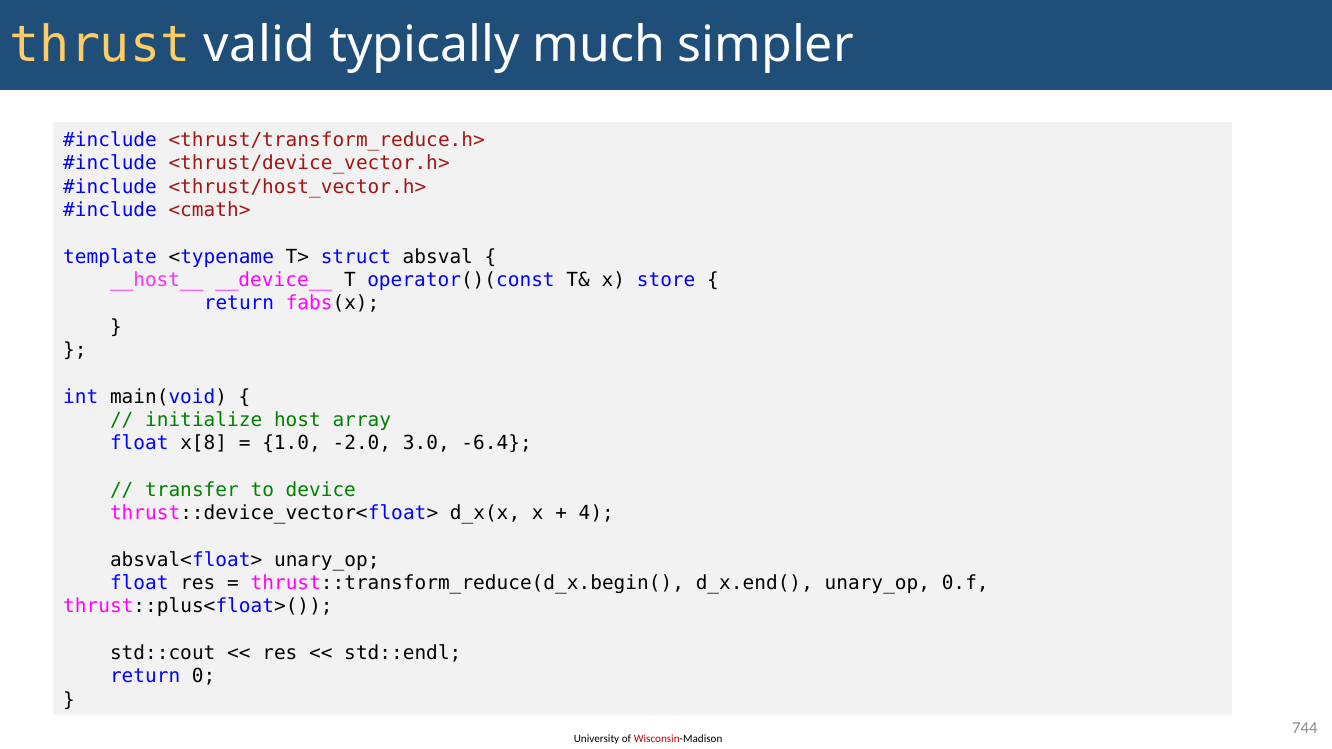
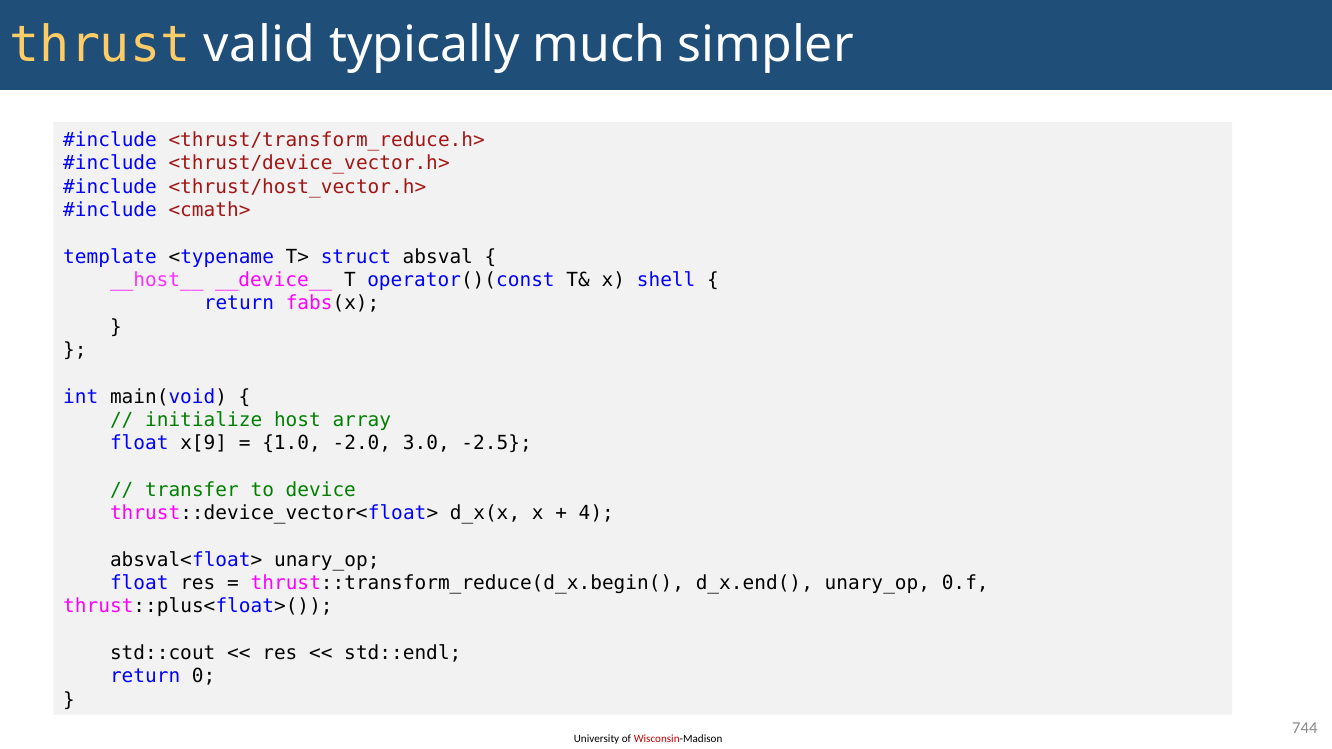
store: store -> shell
x[8: x[8 -> x[9
-6.4: -6.4 -> -2.5
